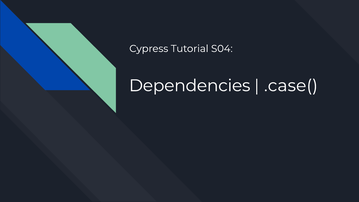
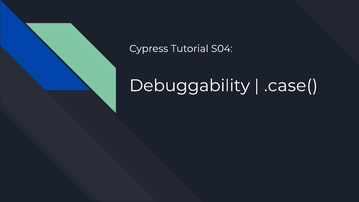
Dependencies: Dependencies -> Debuggability
